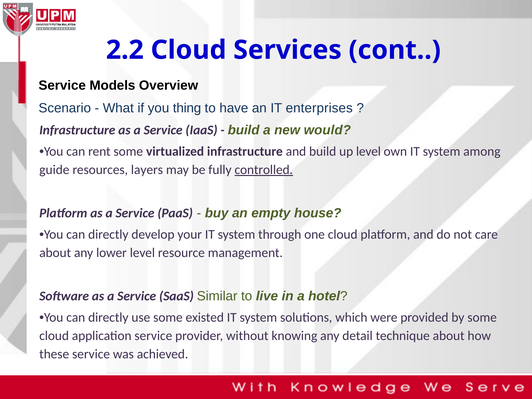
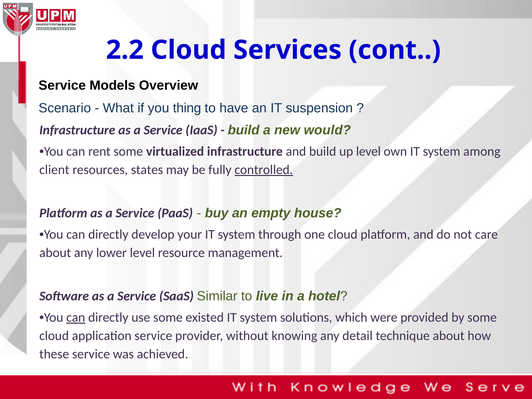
enterprises: enterprises -> suspension
guide: guide -> client
layers: layers -> states
can at (76, 317) underline: none -> present
